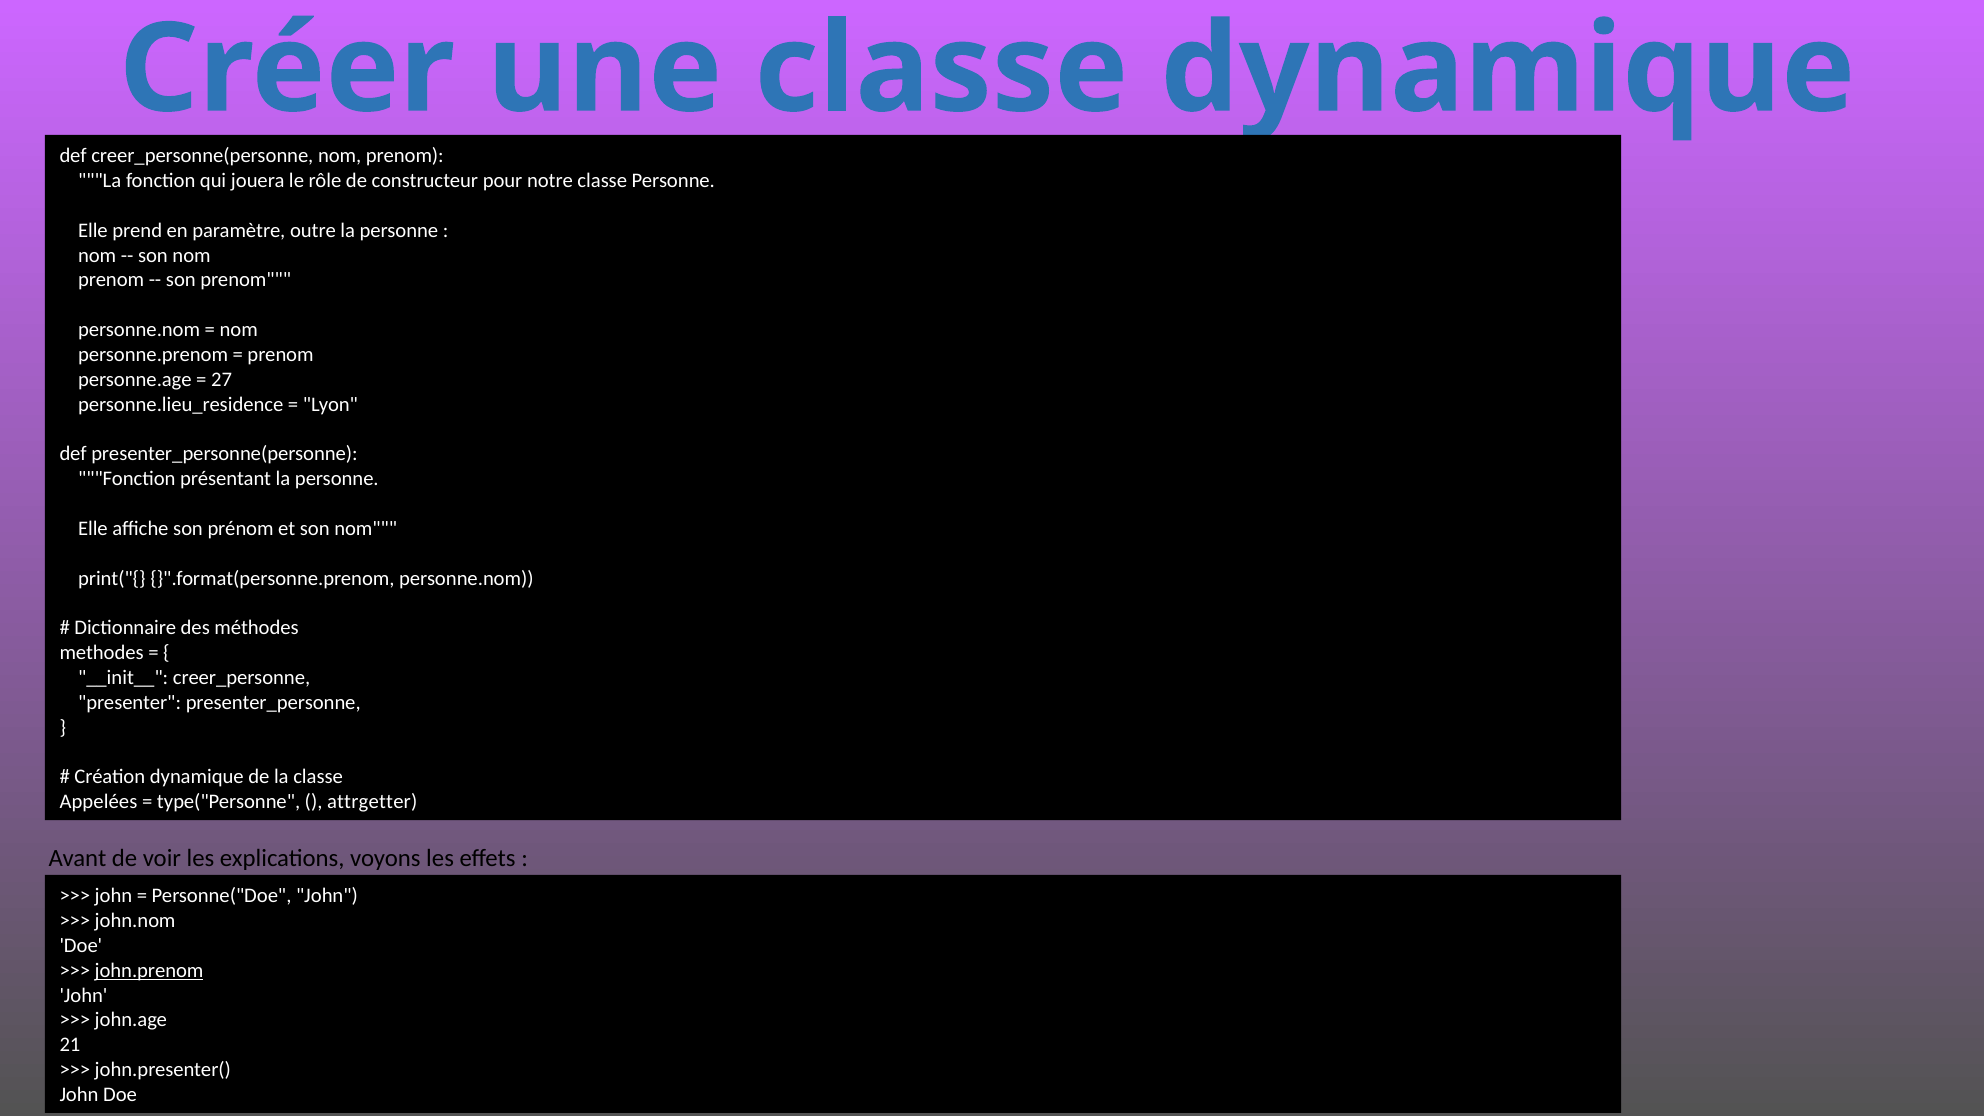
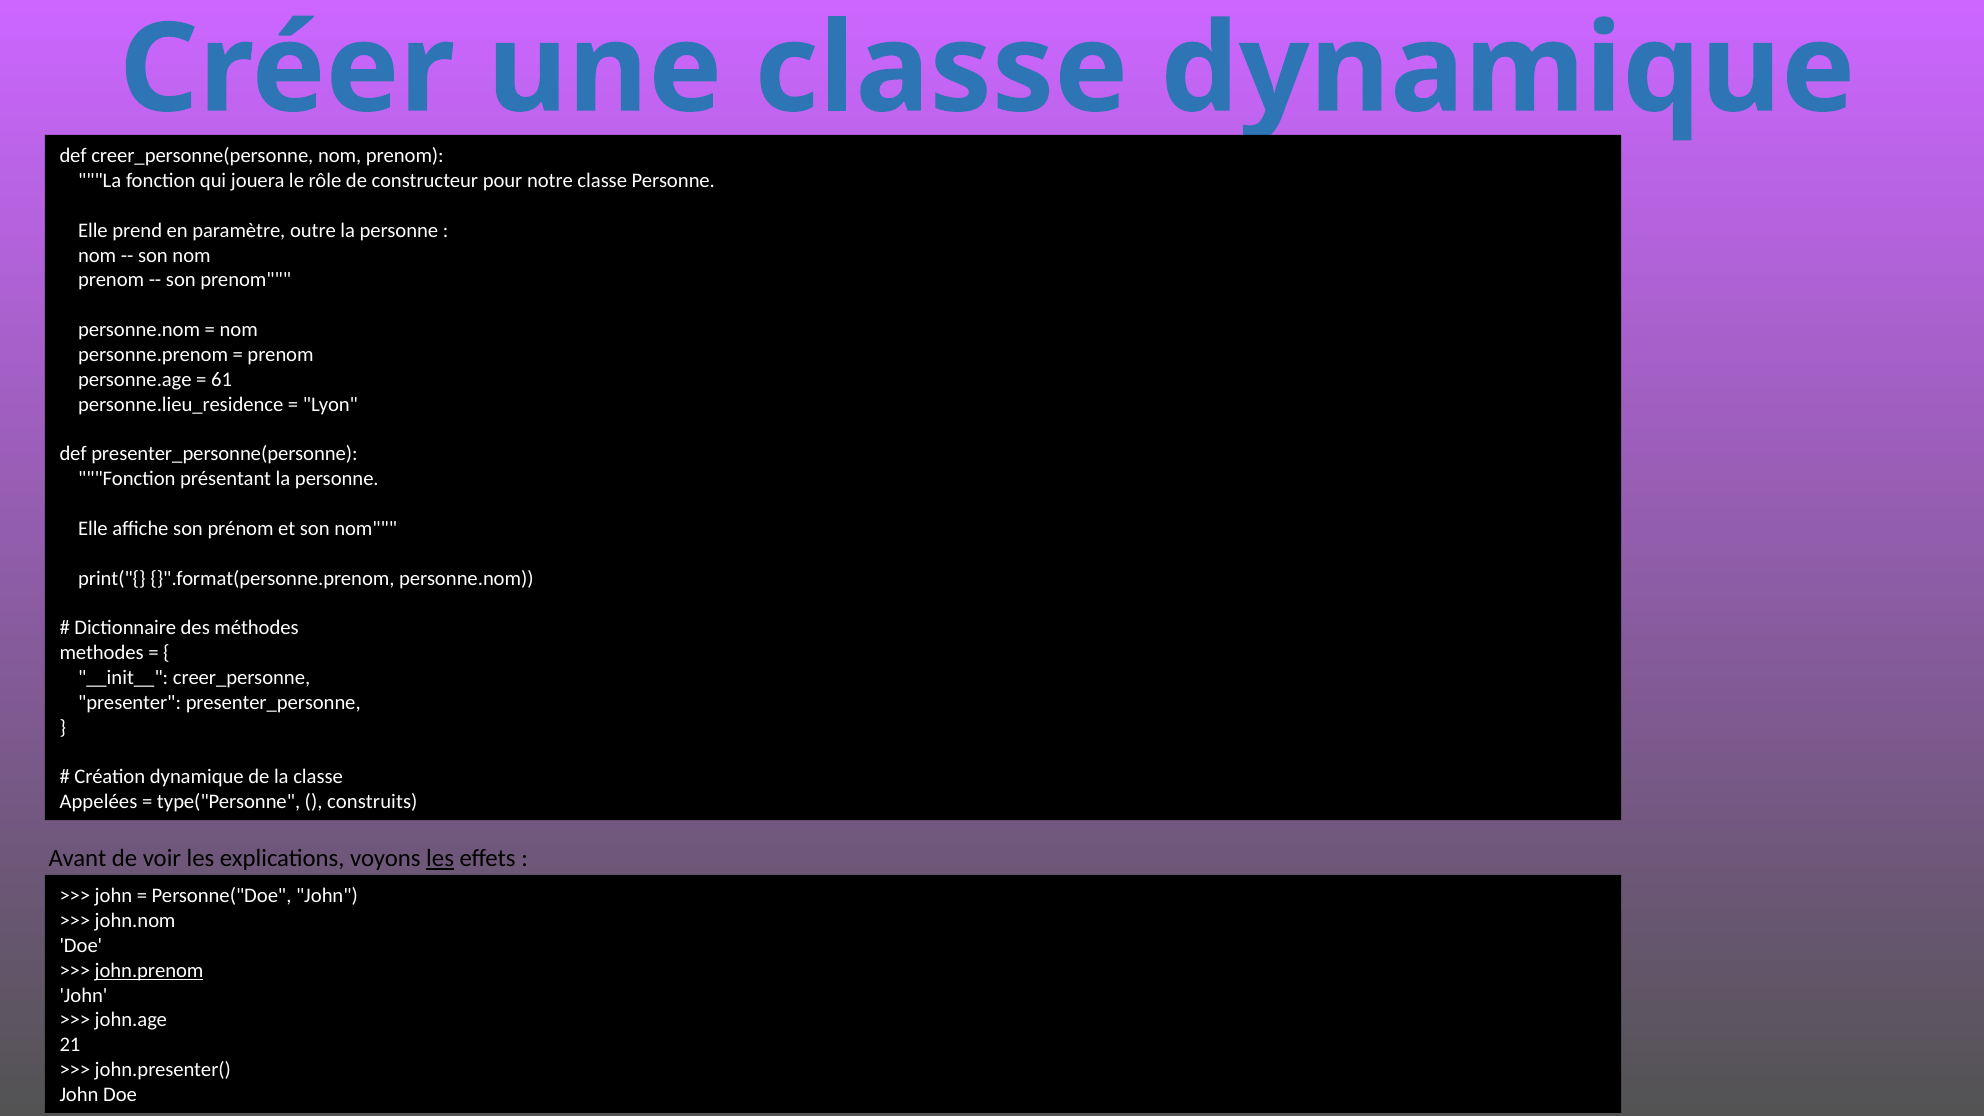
27: 27 -> 61
attrgetter: attrgetter -> construits
les at (440, 858) underline: none -> present
